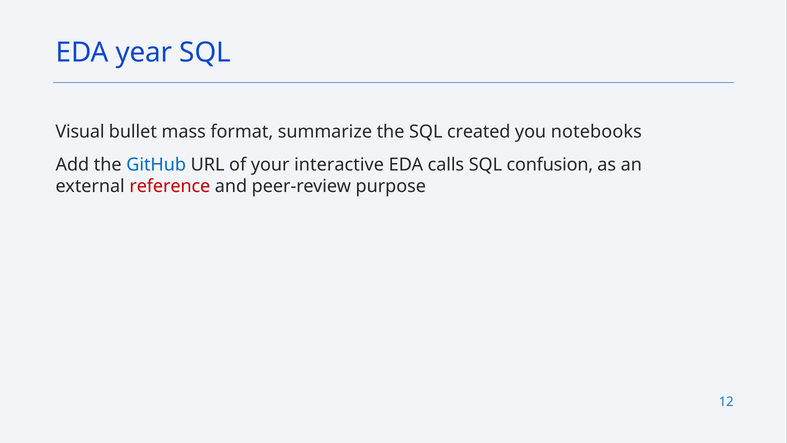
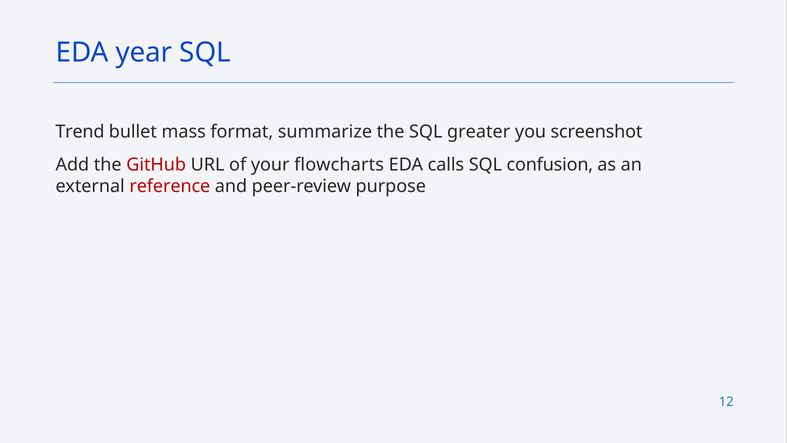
Visual: Visual -> Trend
created: created -> greater
notebooks: notebooks -> screenshot
GitHub colour: blue -> red
interactive: interactive -> flowcharts
